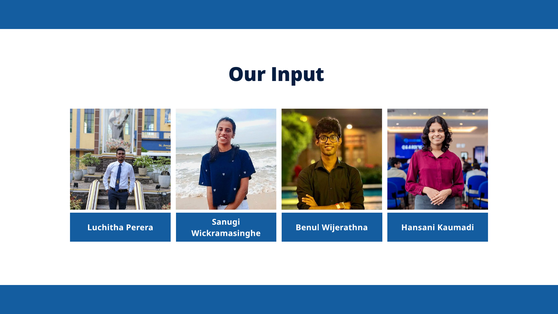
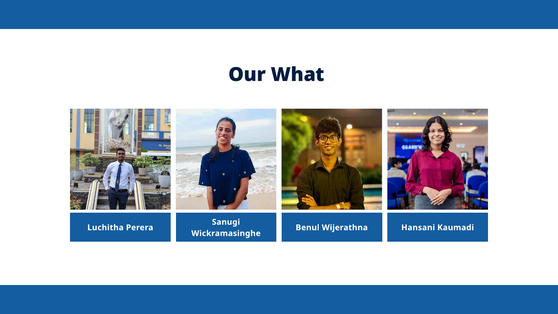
Input: Input -> What
